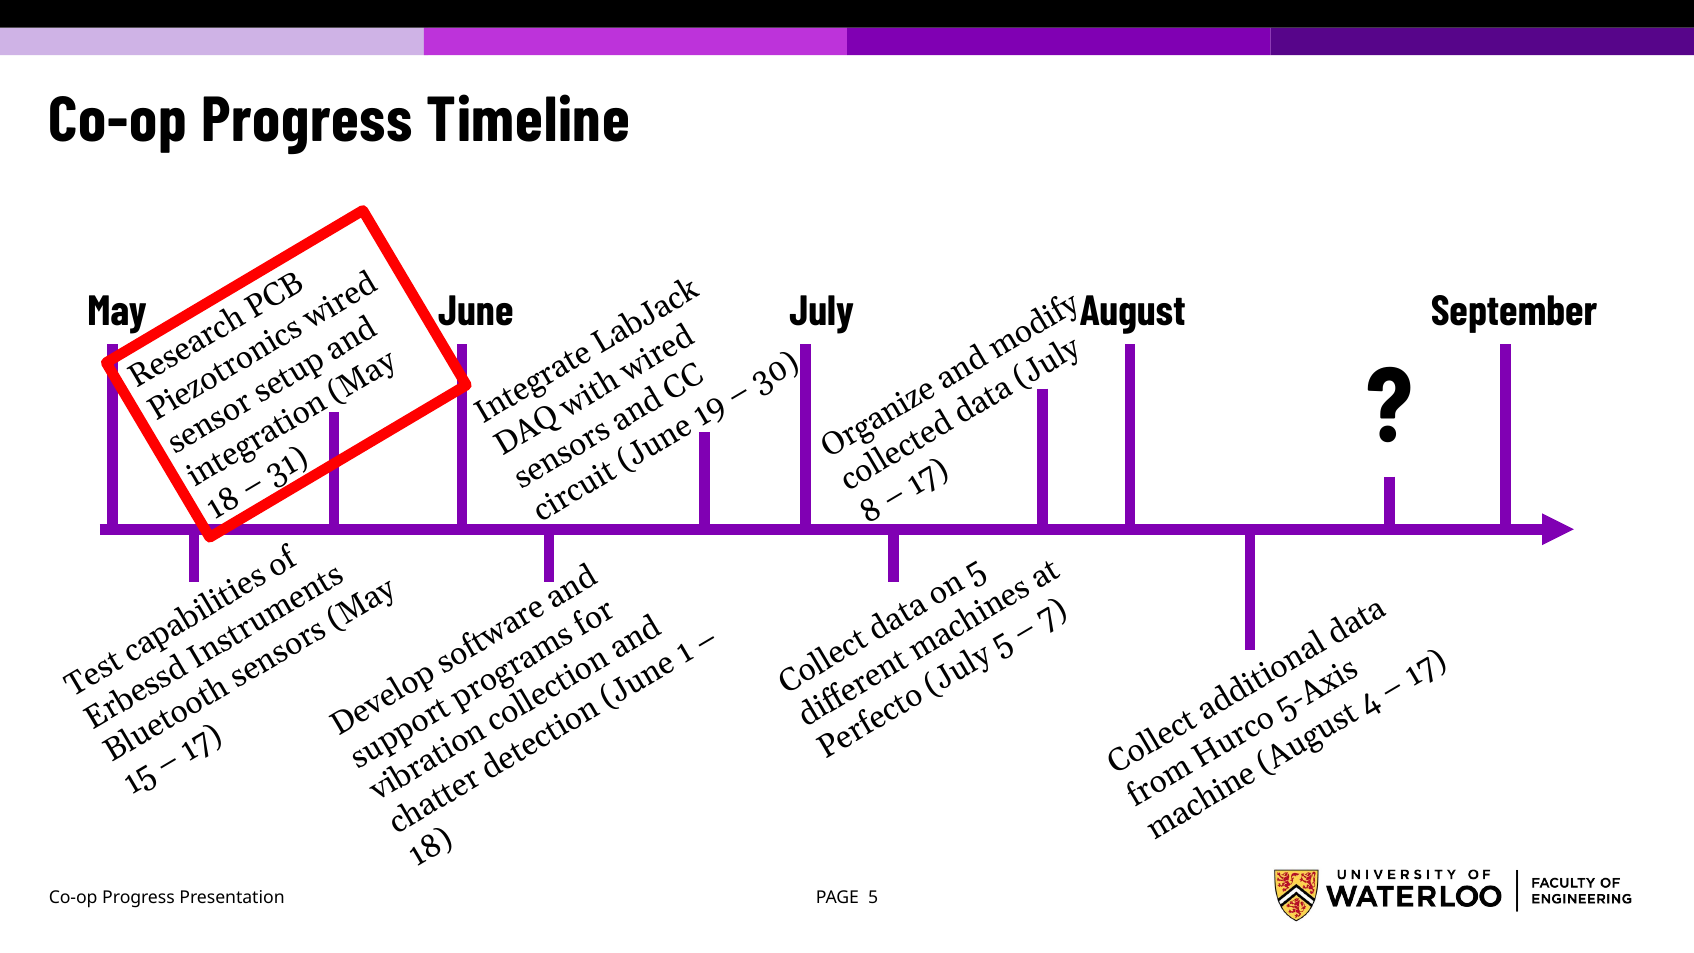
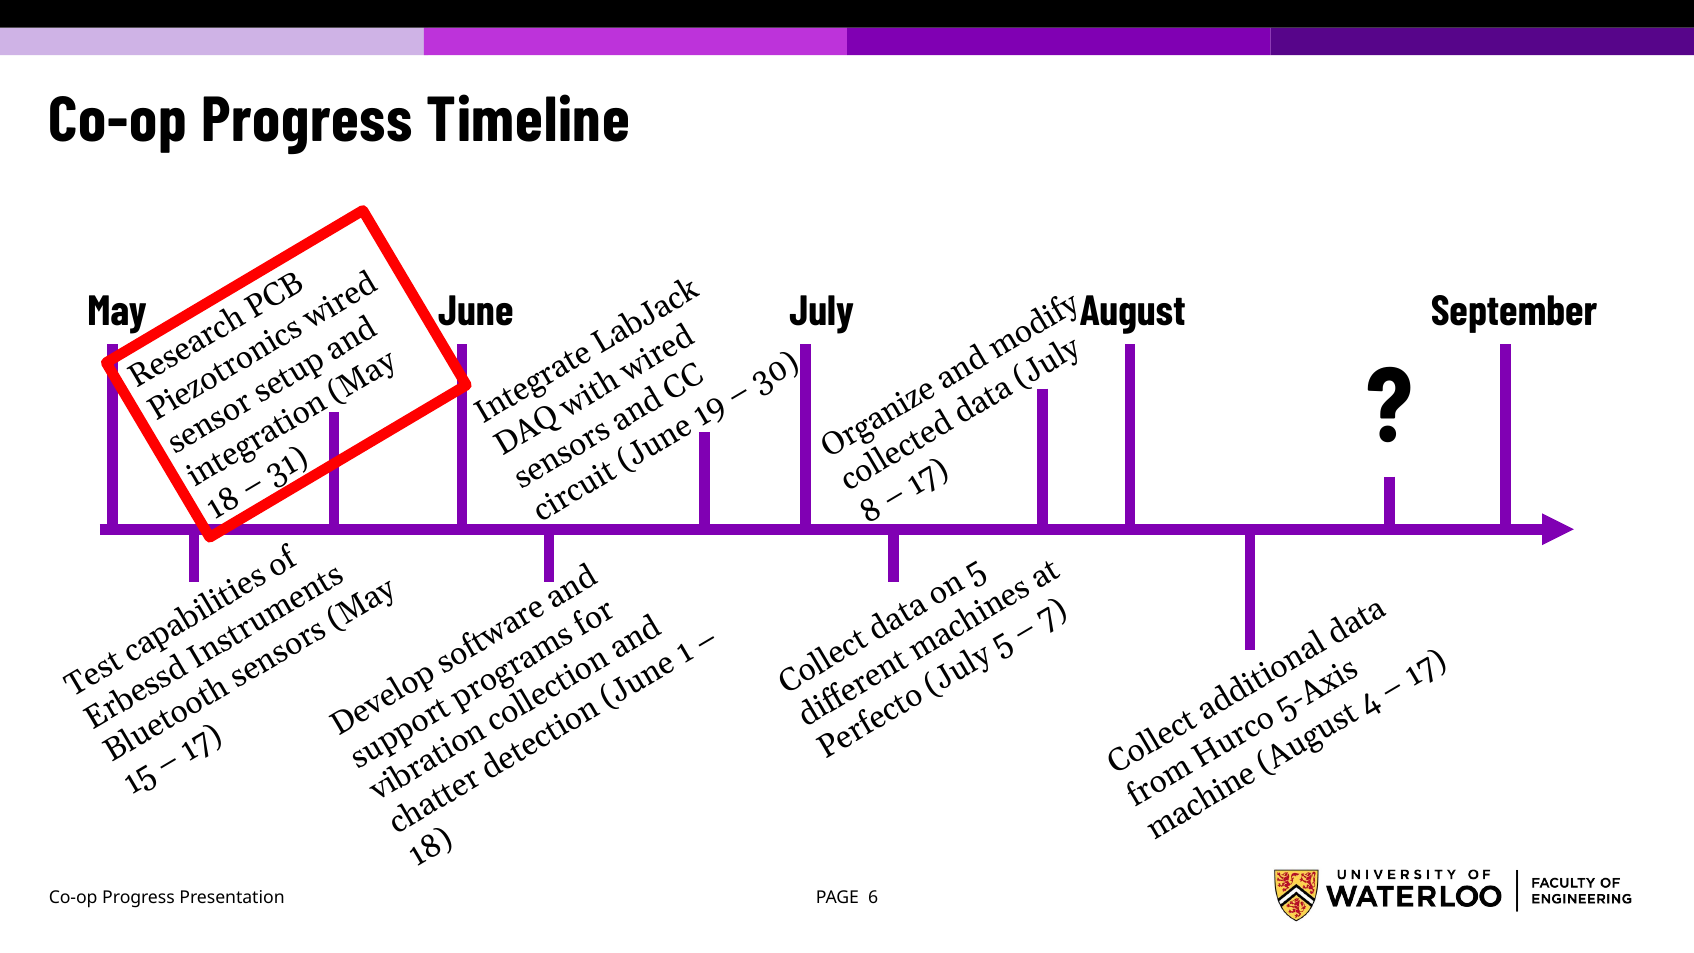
PAGE 5: 5 -> 6
